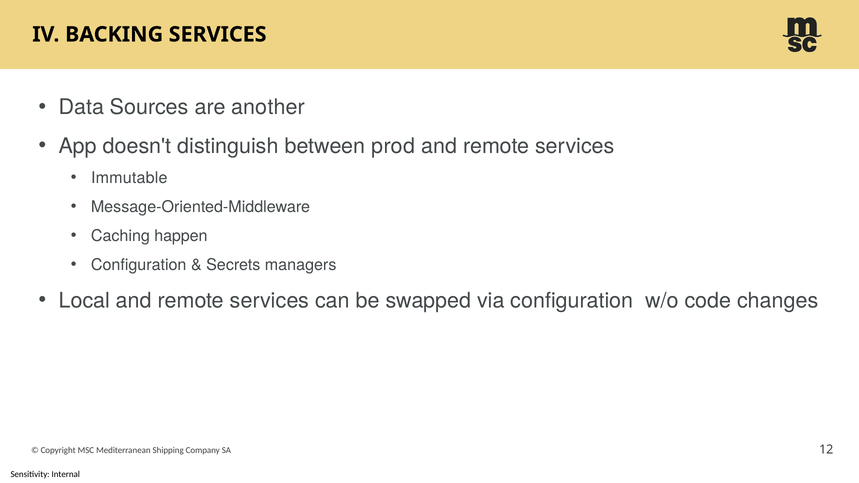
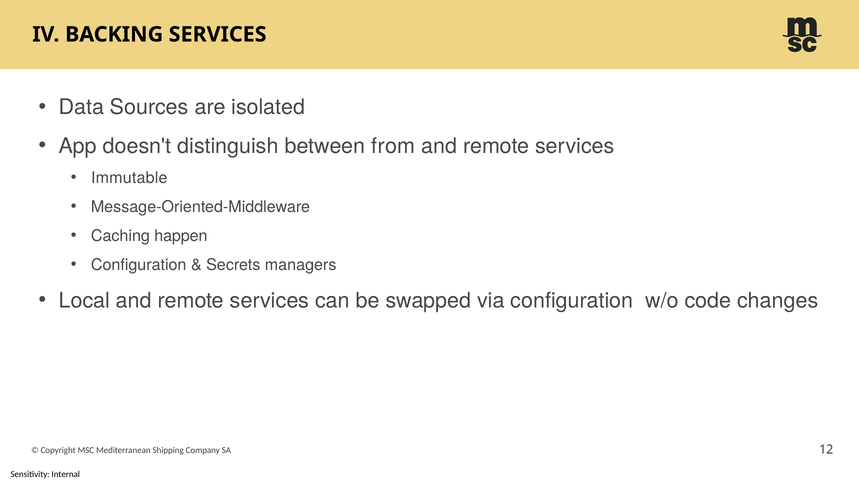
another: another -> isolated
prod: prod -> from
